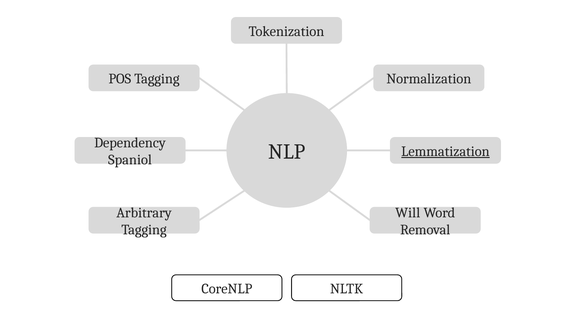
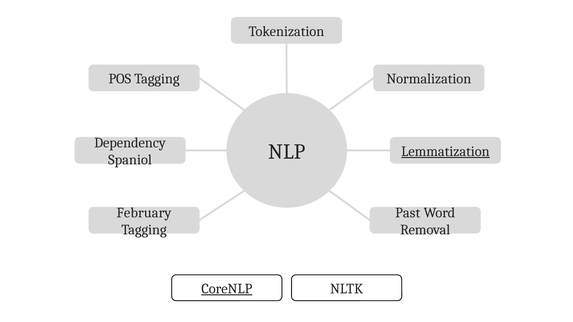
Arbitrary: Arbitrary -> February
Will: Will -> Past
CoreNLP underline: none -> present
